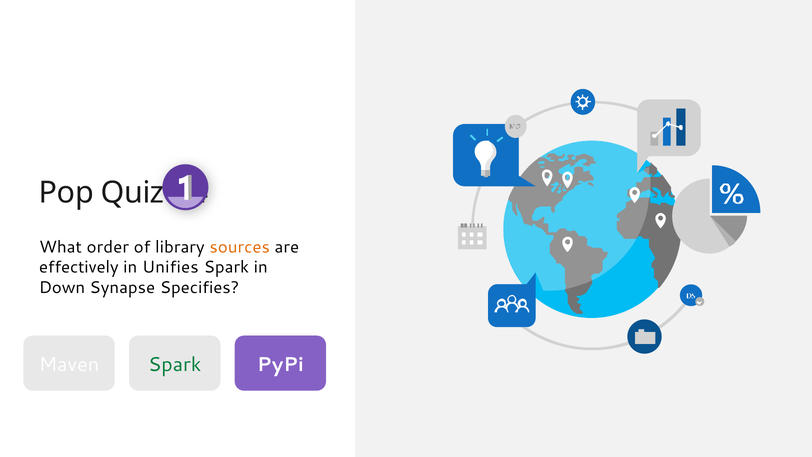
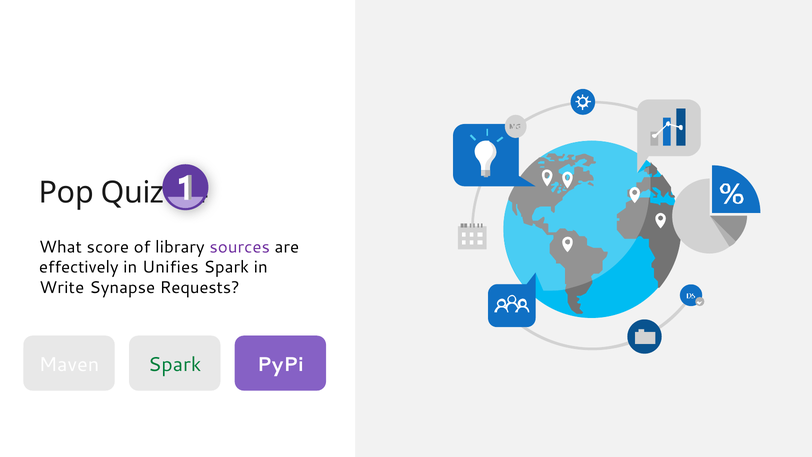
order: order -> score
sources colour: orange -> purple
Down: Down -> Write
Specifies: Specifies -> Requests
